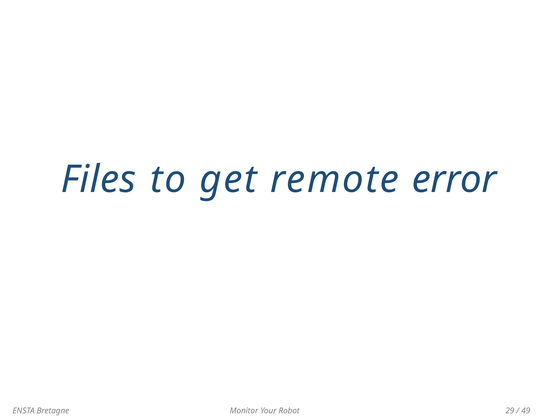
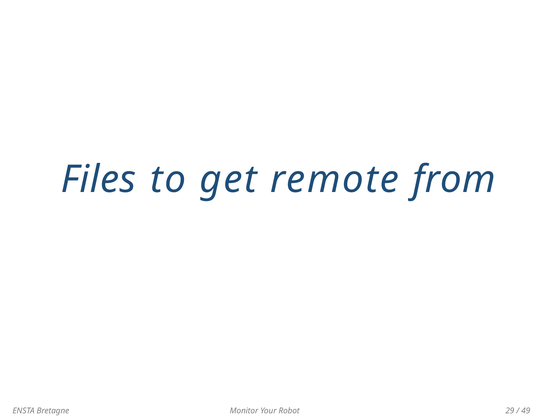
error: error -> from
